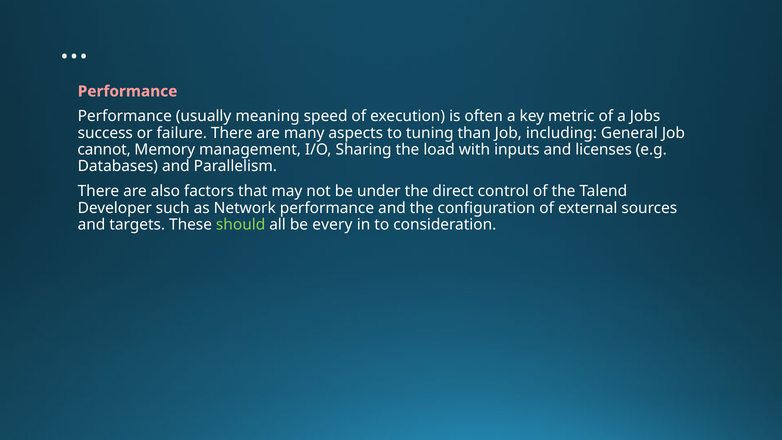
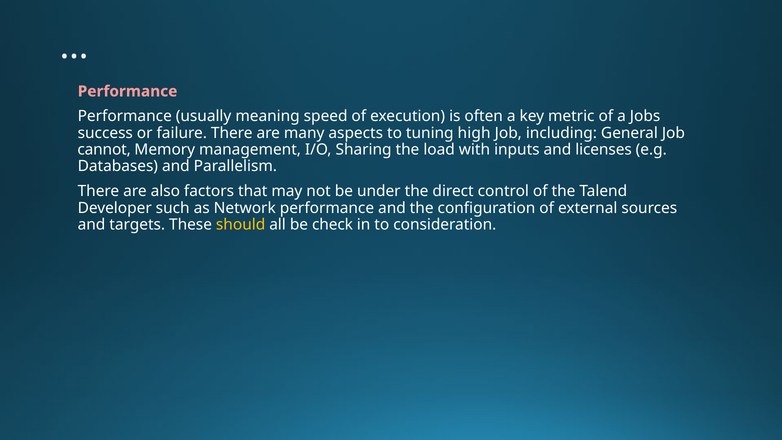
than: than -> high
should colour: light green -> yellow
every: every -> check
